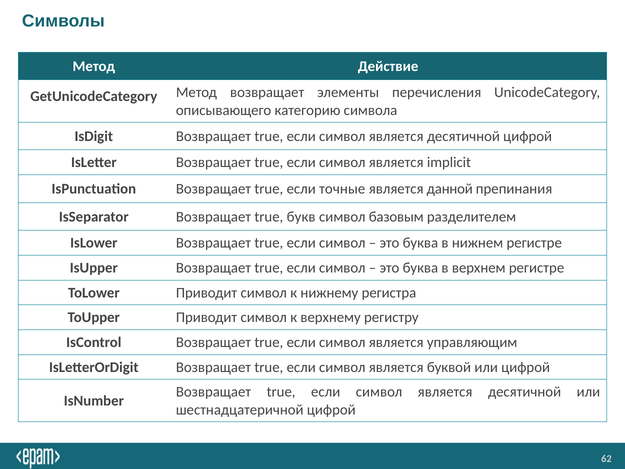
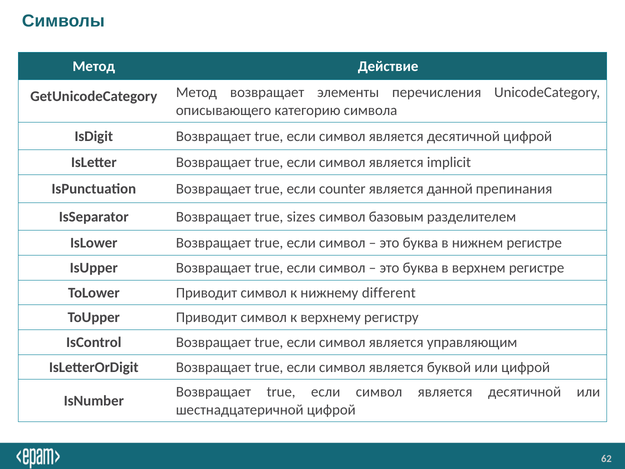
точные: точные -> counter
букв: букв -> sizes
регистра: регистра -> different
